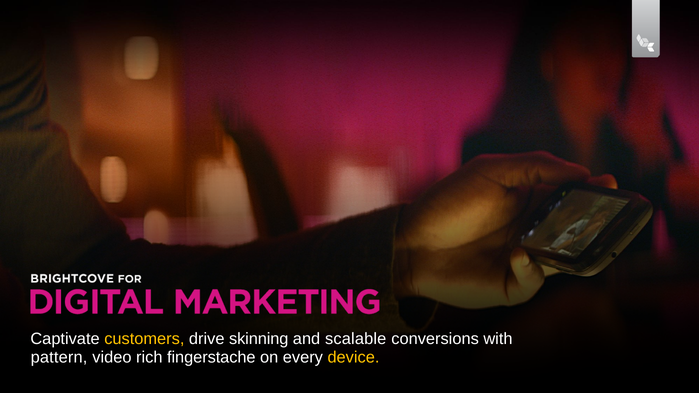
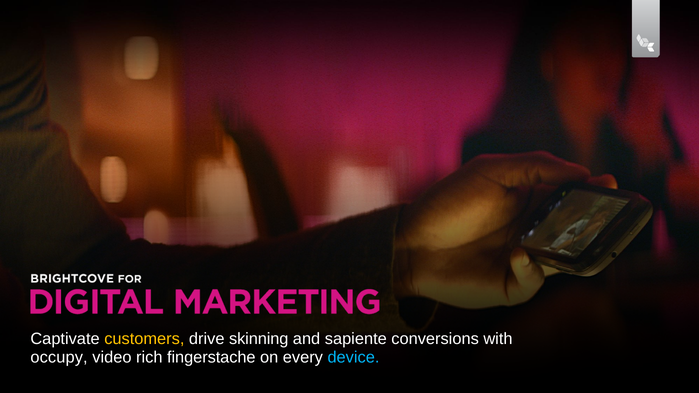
scalable: scalable -> sapiente
pattern: pattern -> occupy
device colour: yellow -> light blue
